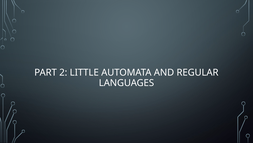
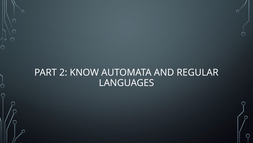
LITTLE: LITTLE -> KNOW
